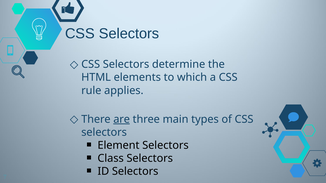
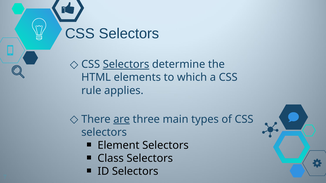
Selectors at (126, 65) underline: none -> present
